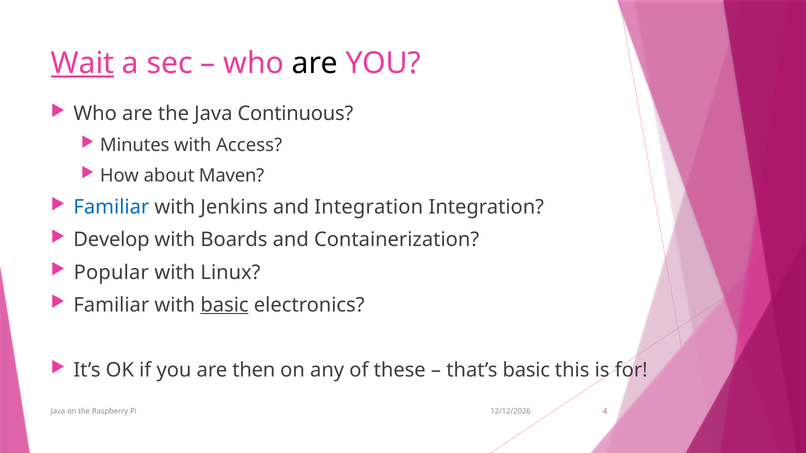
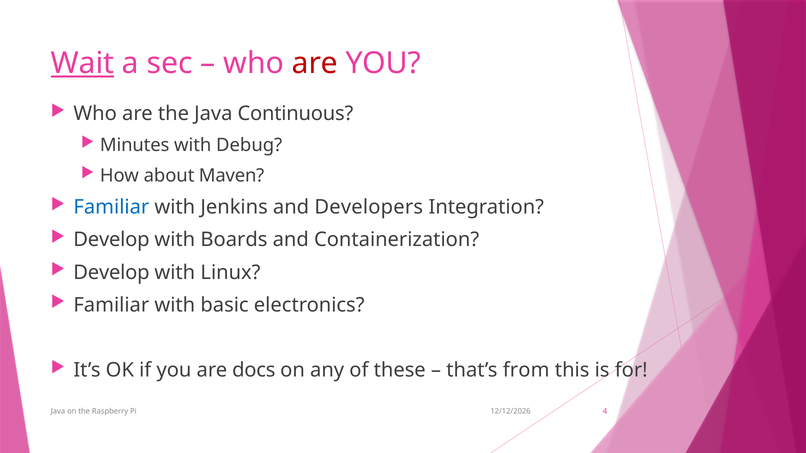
are at (315, 64) colour: black -> red
Access: Access -> Debug
and Integration: Integration -> Developers
Popular at (111, 273): Popular -> Develop
basic at (225, 305) underline: present -> none
then: then -> docs
that’s basic: basic -> from
